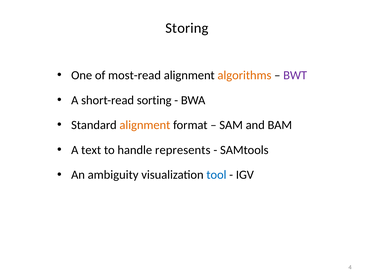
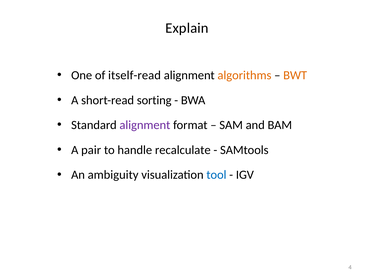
Storing: Storing -> Explain
most-read: most-read -> itself-read
BWT colour: purple -> orange
alignment at (145, 125) colour: orange -> purple
text: text -> pair
represents: represents -> recalculate
